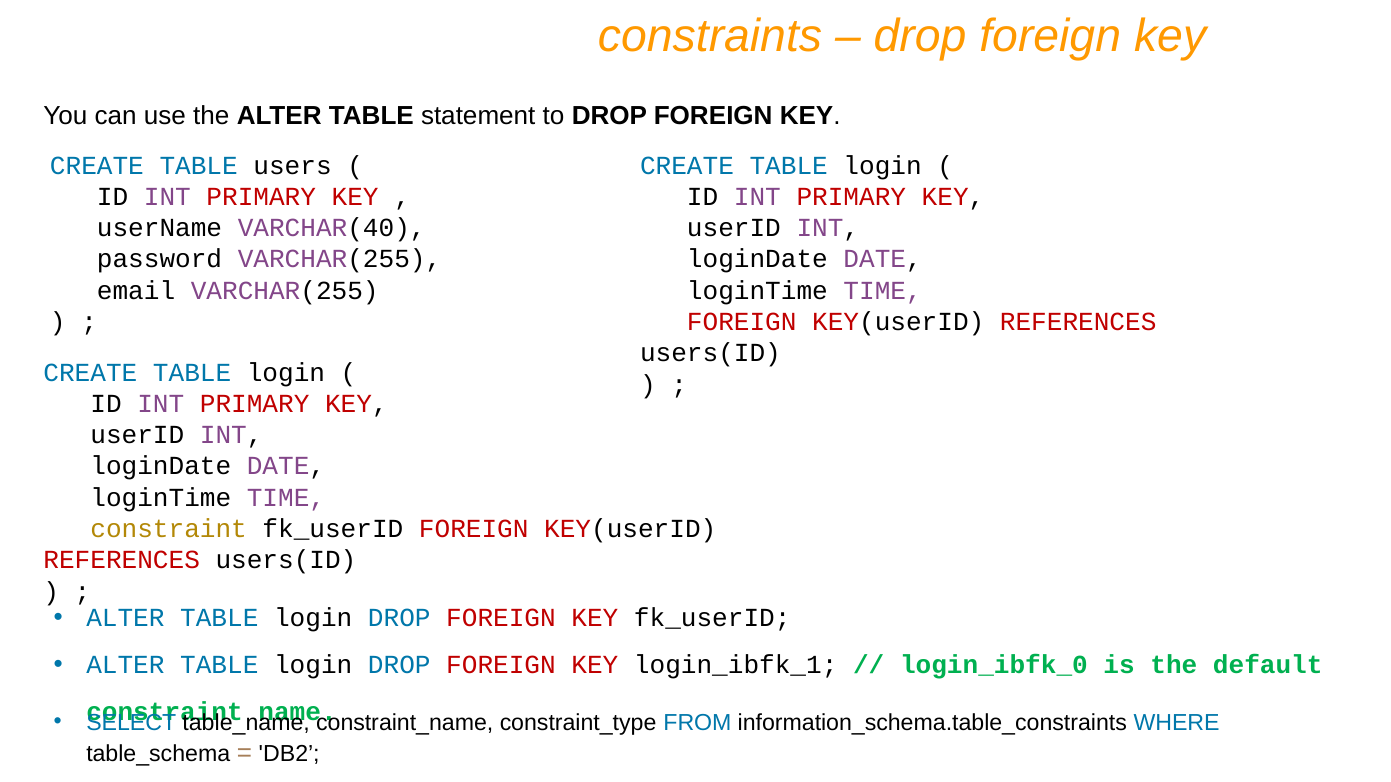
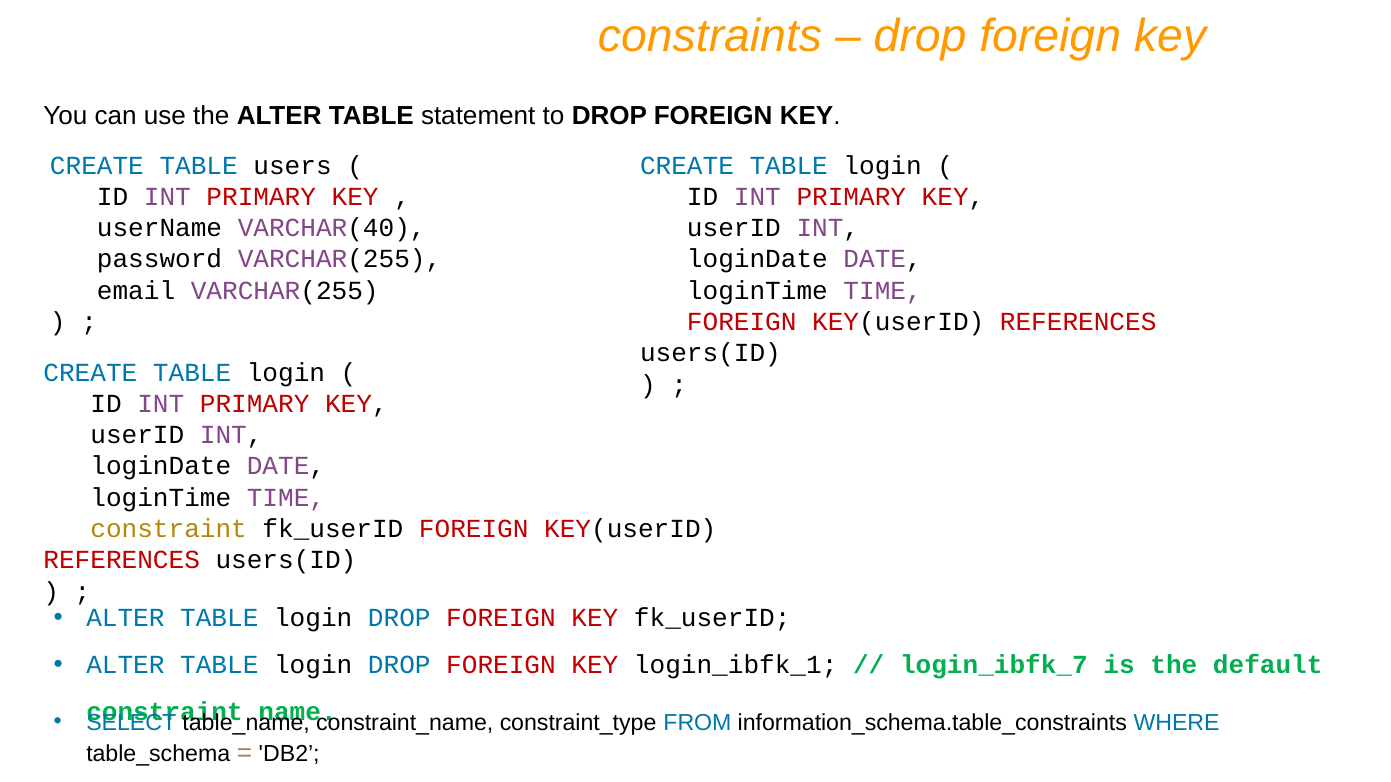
login_ibfk_0: login_ibfk_0 -> login_ibfk_7
